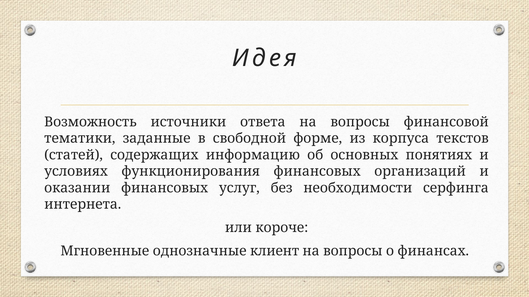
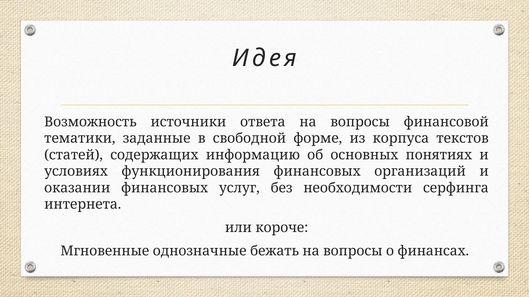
клиент: клиент -> бежать
